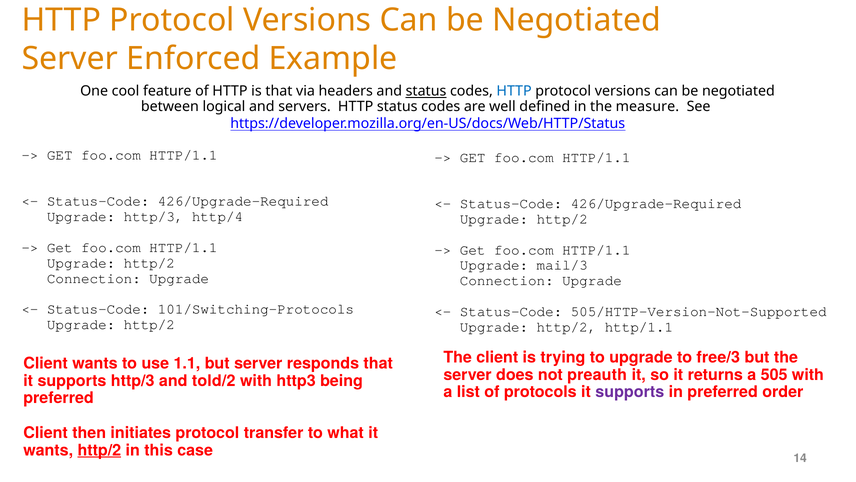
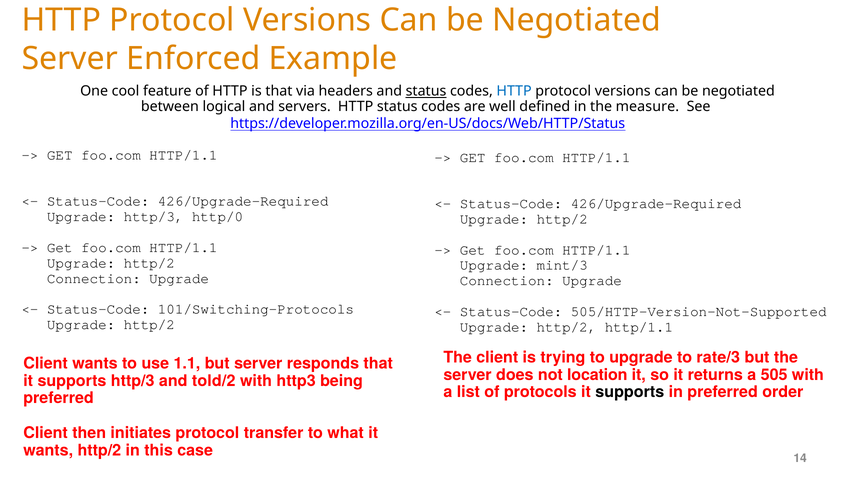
http/4: http/4 -> http/0
mail/3: mail/3 -> mint/3
free/3: free/3 -> rate/3
preauth: preauth -> location
supports at (630, 392) colour: purple -> black
http/2 at (99, 450) underline: present -> none
